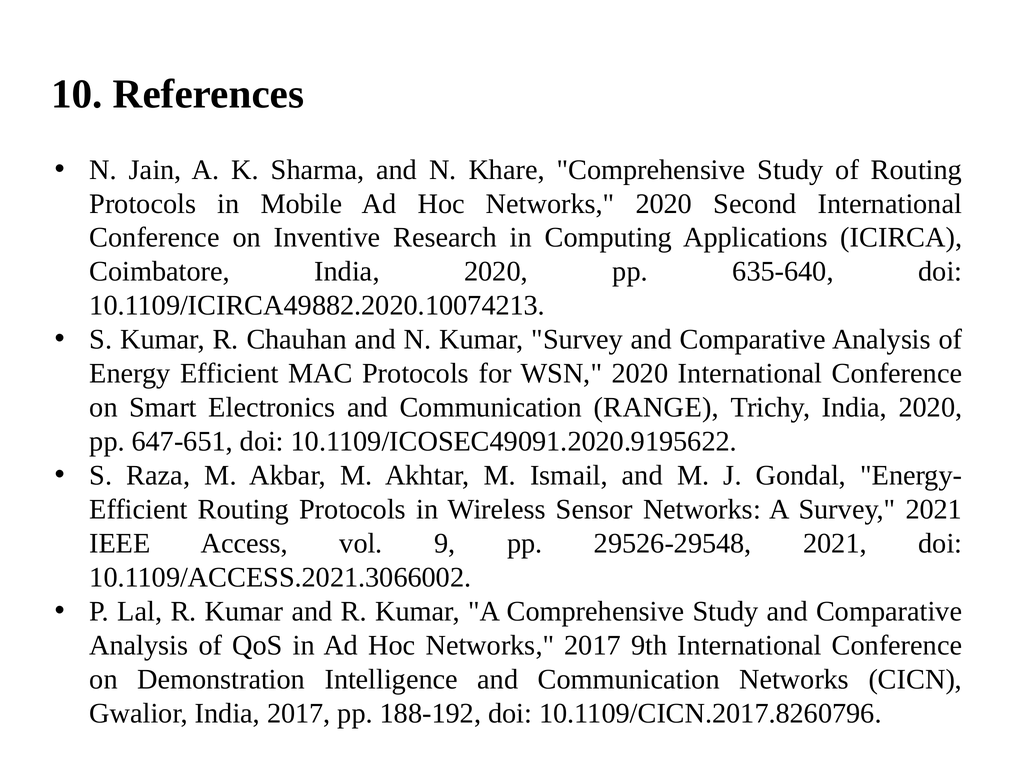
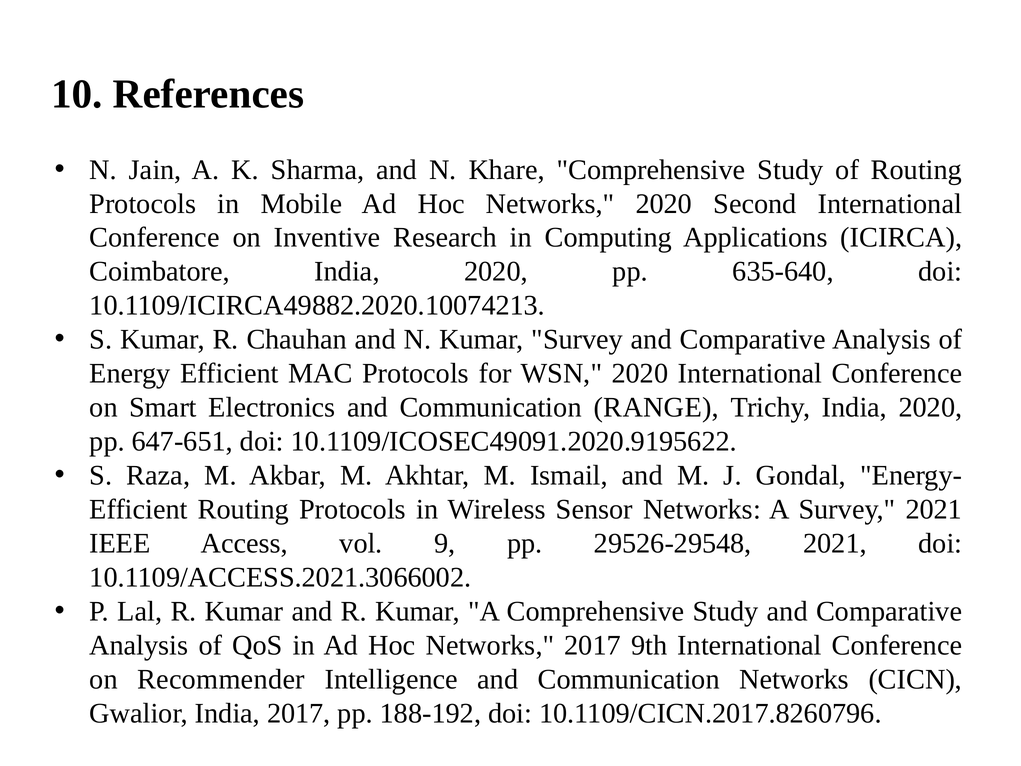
Demonstration: Demonstration -> Recommender
